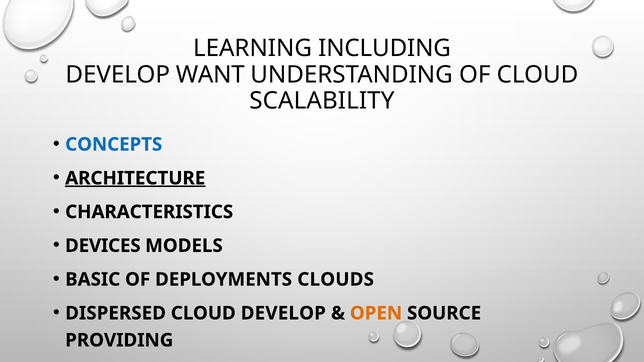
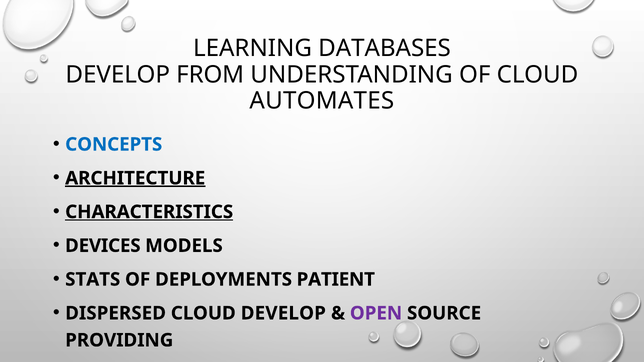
INCLUDING: INCLUDING -> DATABASES
WANT: WANT -> FROM
SCALABILITY: SCALABILITY -> AUTOMATES
CHARACTERISTICS underline: none -> present
BASIC: BASIC -> STATS
CLOUDS: CLOUDS -> PATIENT
OPEN colour: orange -> purple
